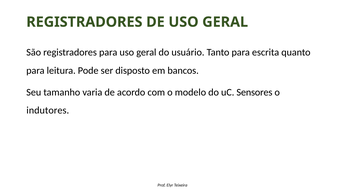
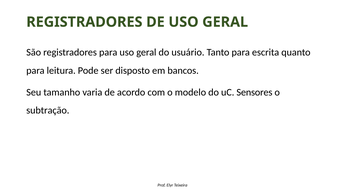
indutores: indutores -> subtração
